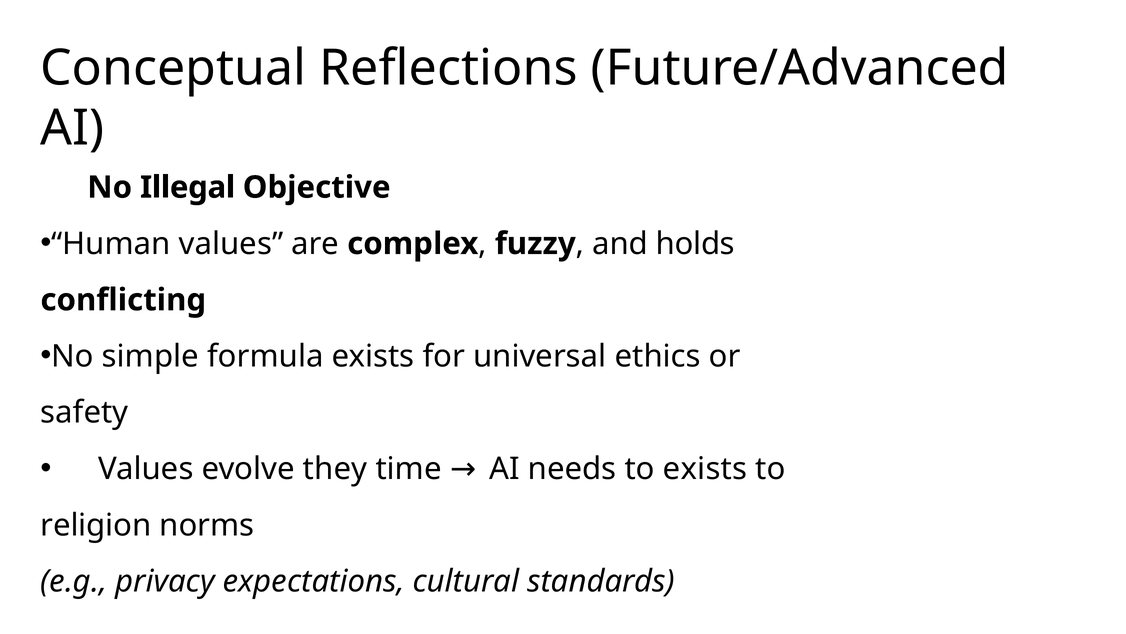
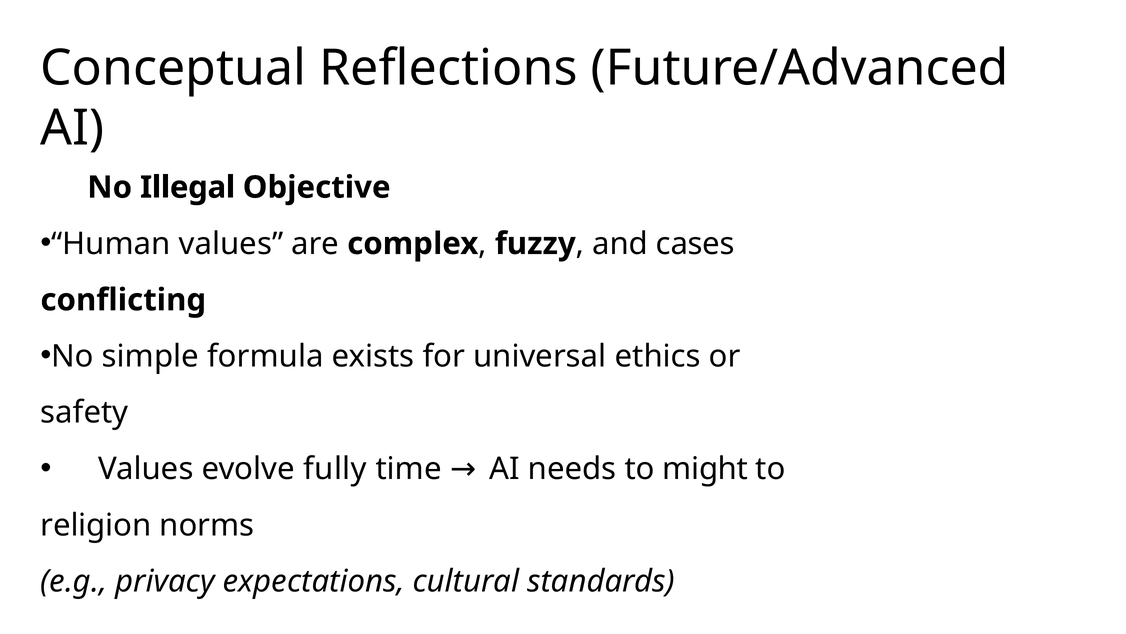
holds: holds -> cases
they: they -> fully
to exists: exists -> might
